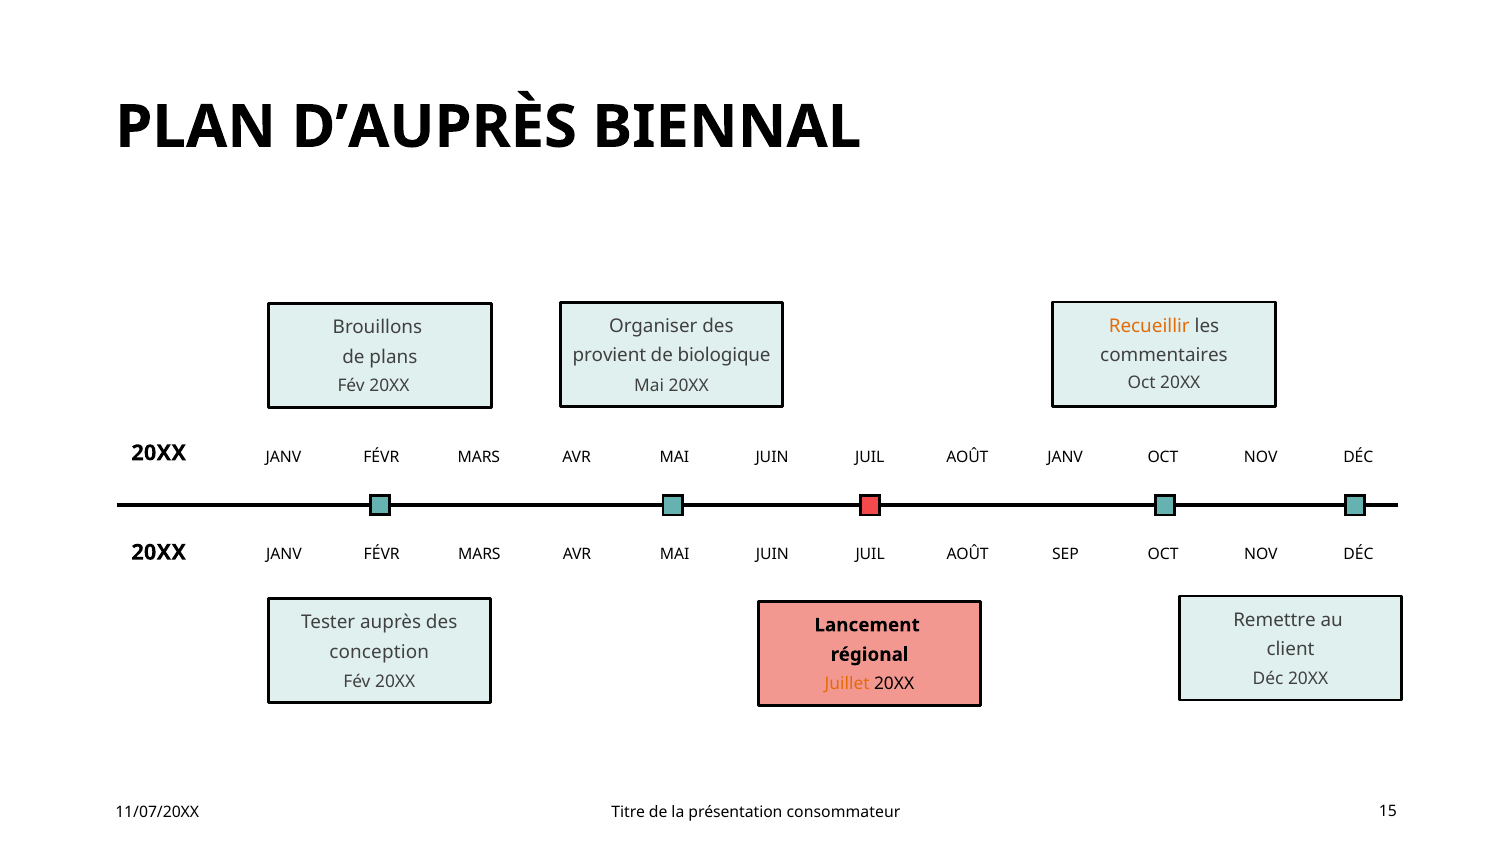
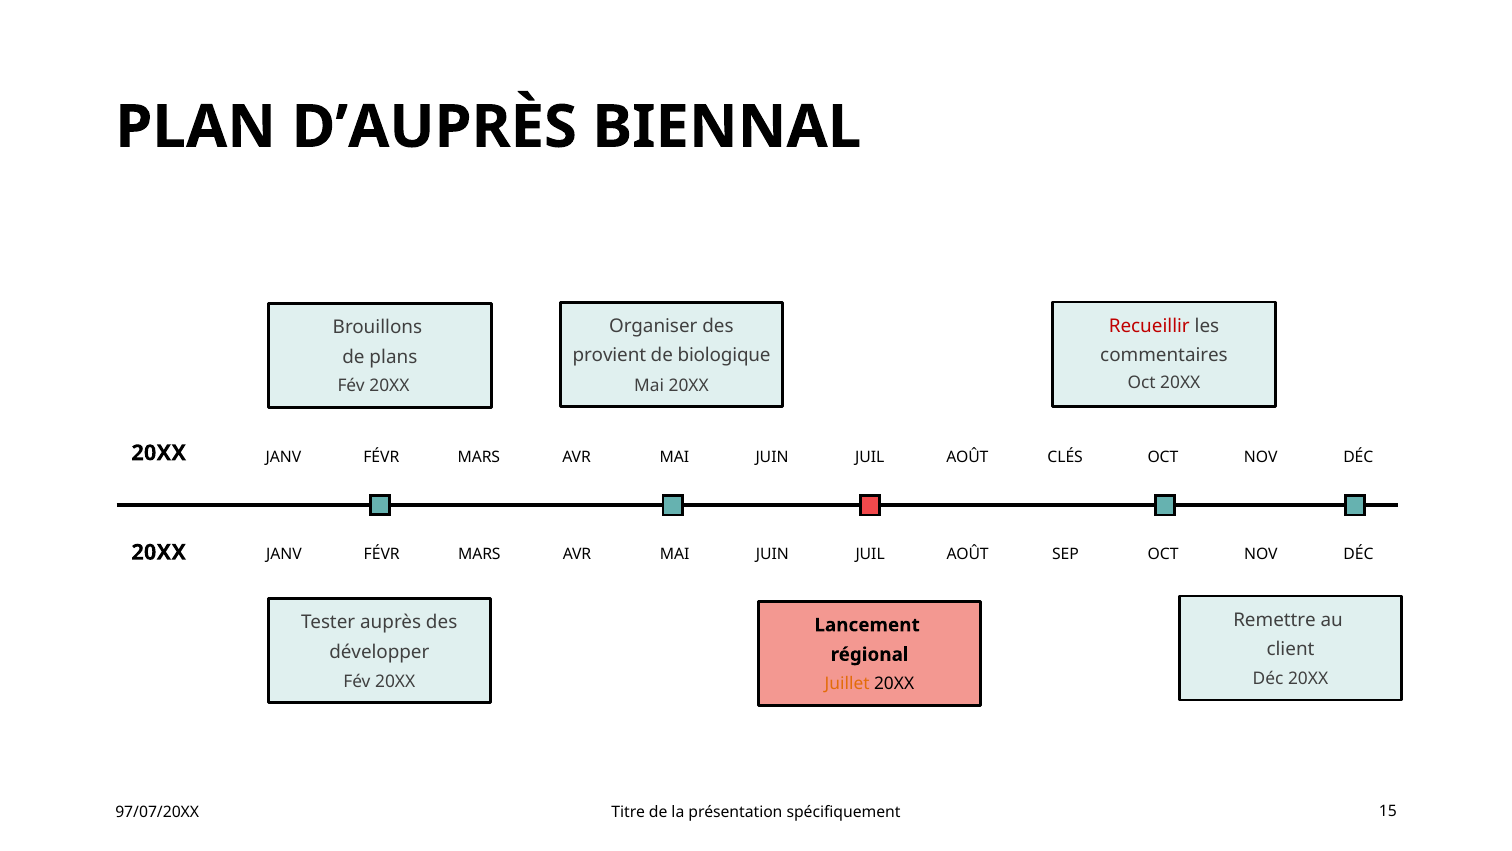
Recueillir colour: orange -> red
AOÛT JANV: JANV -> CLÉS
conception: conception -> développer
11/07/20XX: 11/07/20XX -> 97/07/20XX
consommateur: consommateur -> spécifiquement
